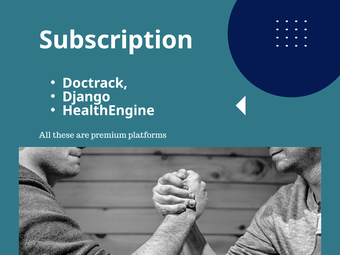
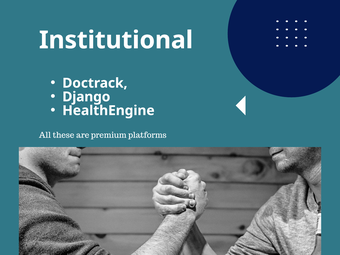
Subscription: Subscription -> Institutional
